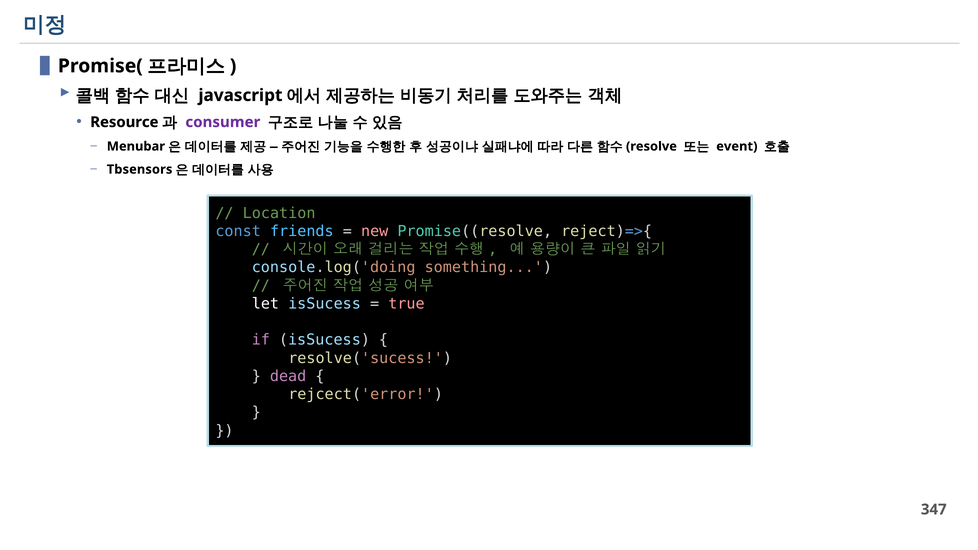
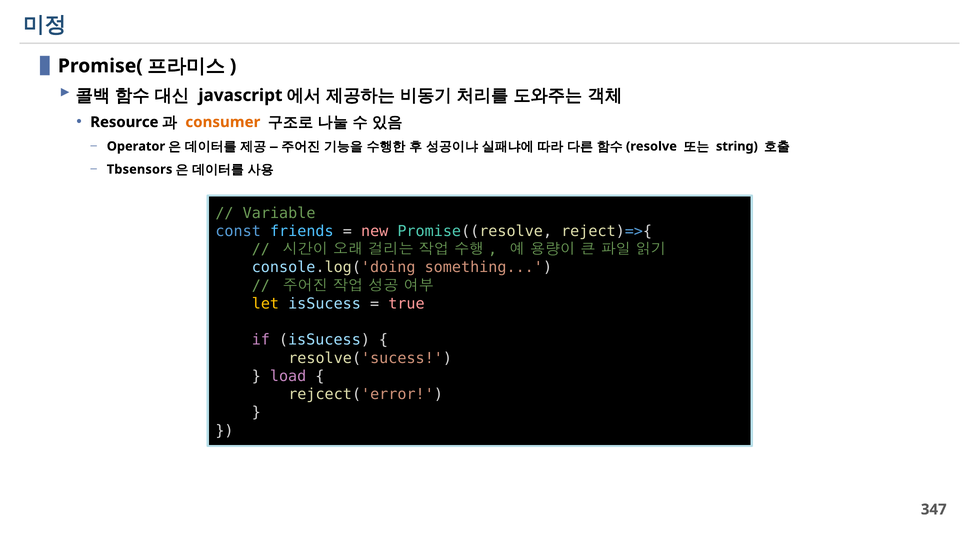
consumer colour: purple -> orange
Menubar: Menubar -> Operator
event: event -> string
Location: Location -> Variable
let colour: white -> yellow
dead: dead -> load
